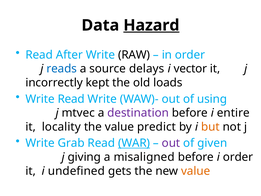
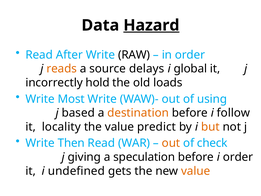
reads colour: blue -> orange
vector: vector -> global
kept: kept -> hold
Write Read: Read -> Most
mtvec: mtvec -> based
destination colour: purple -> orange
entire: entire -> follow
Grab: Grab -> Then
WAR underline: present -> none
out at (171, 143) colour: purple -> orange
given: given -> check
misaligned: misaligned -> speculation
